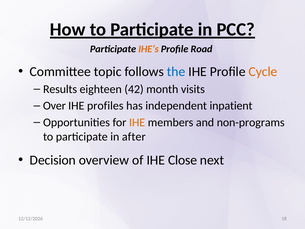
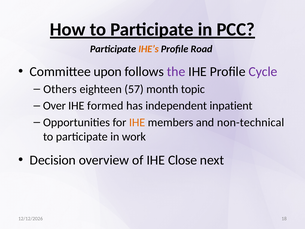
topic: topic -> upon
the colour: blue -> purple
Cycle colour: orange -> purple
Results: Results -> Others
42: 42 -> 57
visits: visits -> topic
profiles: profiles -> formed
non-programs: non-programs -> non-technical
after: after -> work
